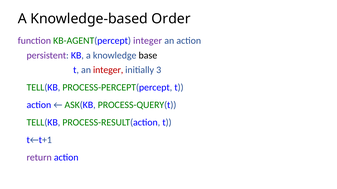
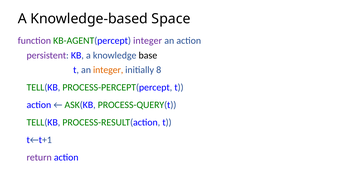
Order: Order -> Space
integer at (108, 70) colour: red -> orange
3: 3 -> 8
